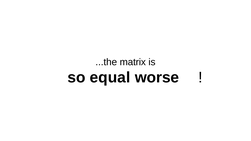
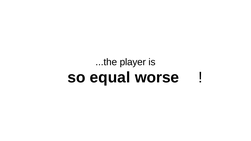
matrix: matrix -> player
